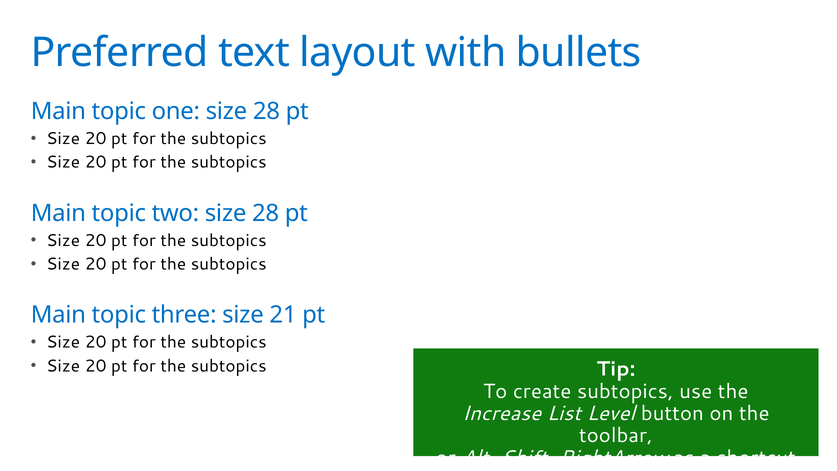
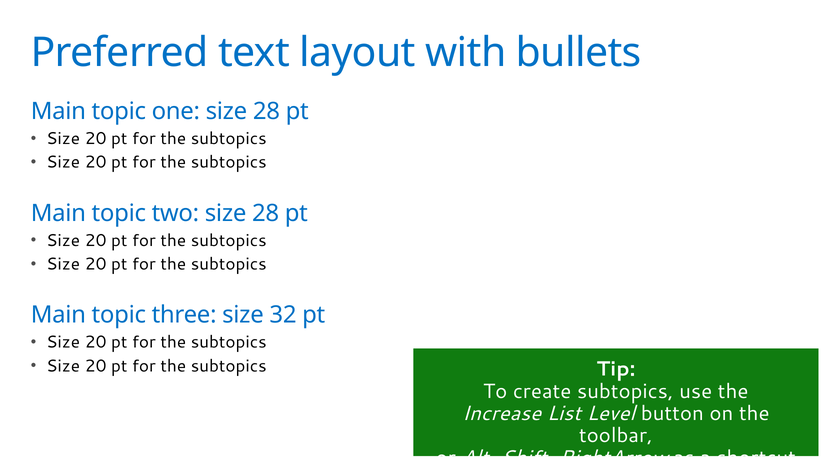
21: 21 -> 32
